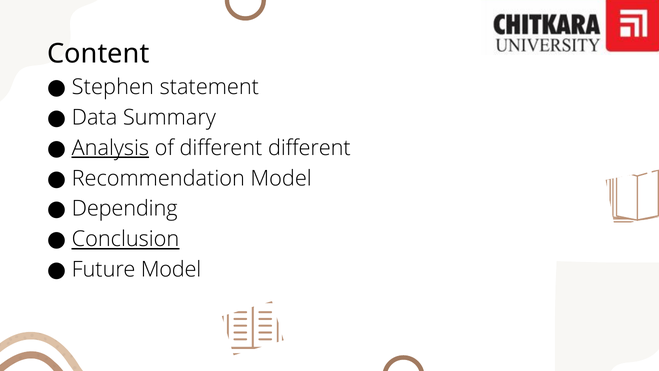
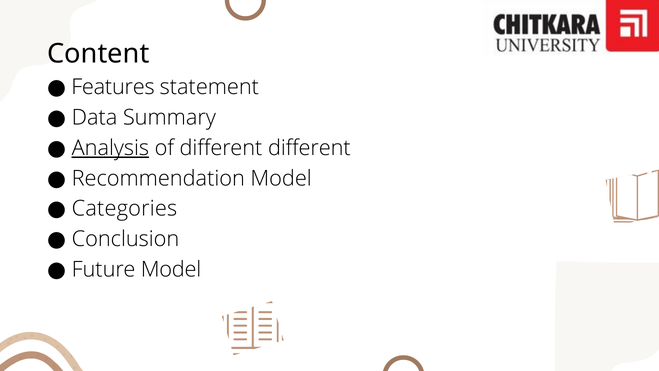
Stephen: Stephen -> Features
Depending: Depending -> Categories
Conclusion underline: present -> none
